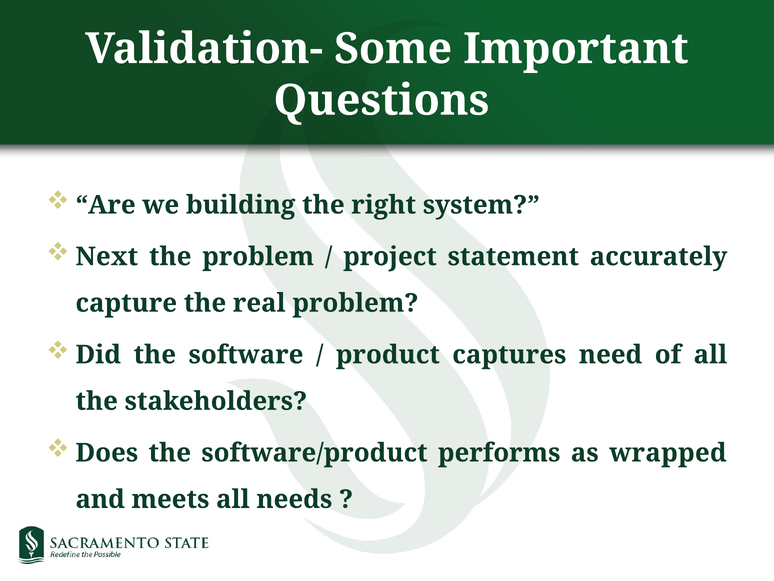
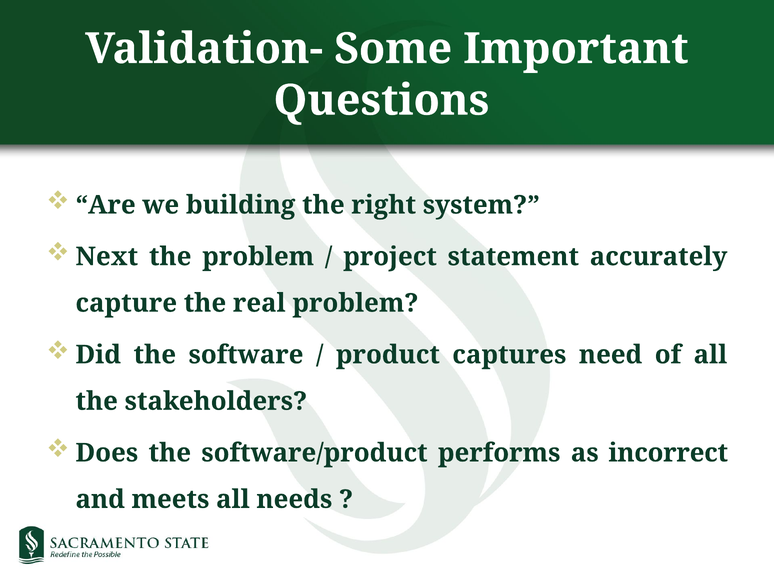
wrapped: wrapped -> incorrect
